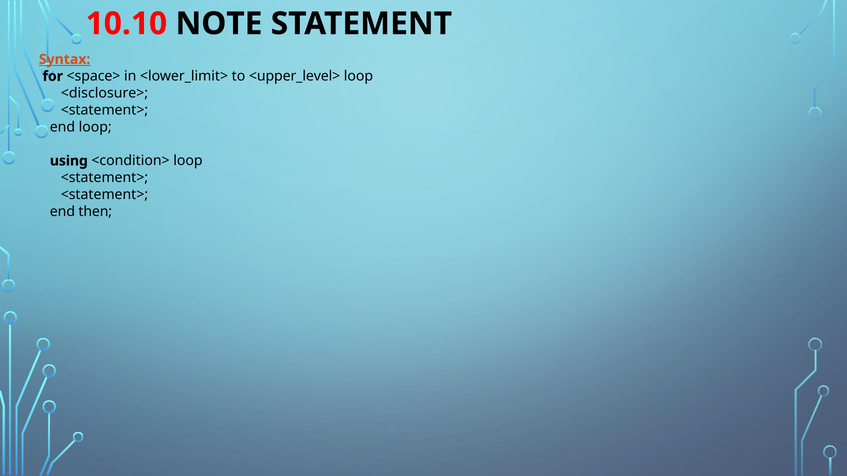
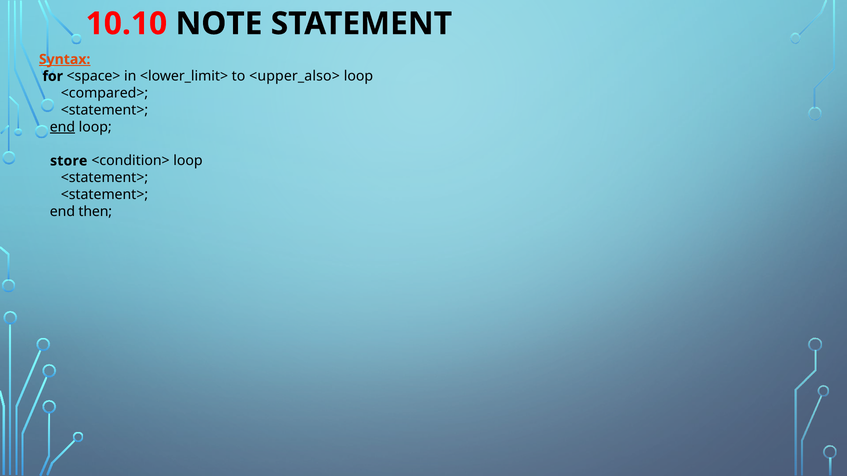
<upper_level>: <upper_level> -> <upper_also>
<disclosure>: <disclosure> -> <compared>
end at (62, 127) underline: none -> present
using: using -> store
